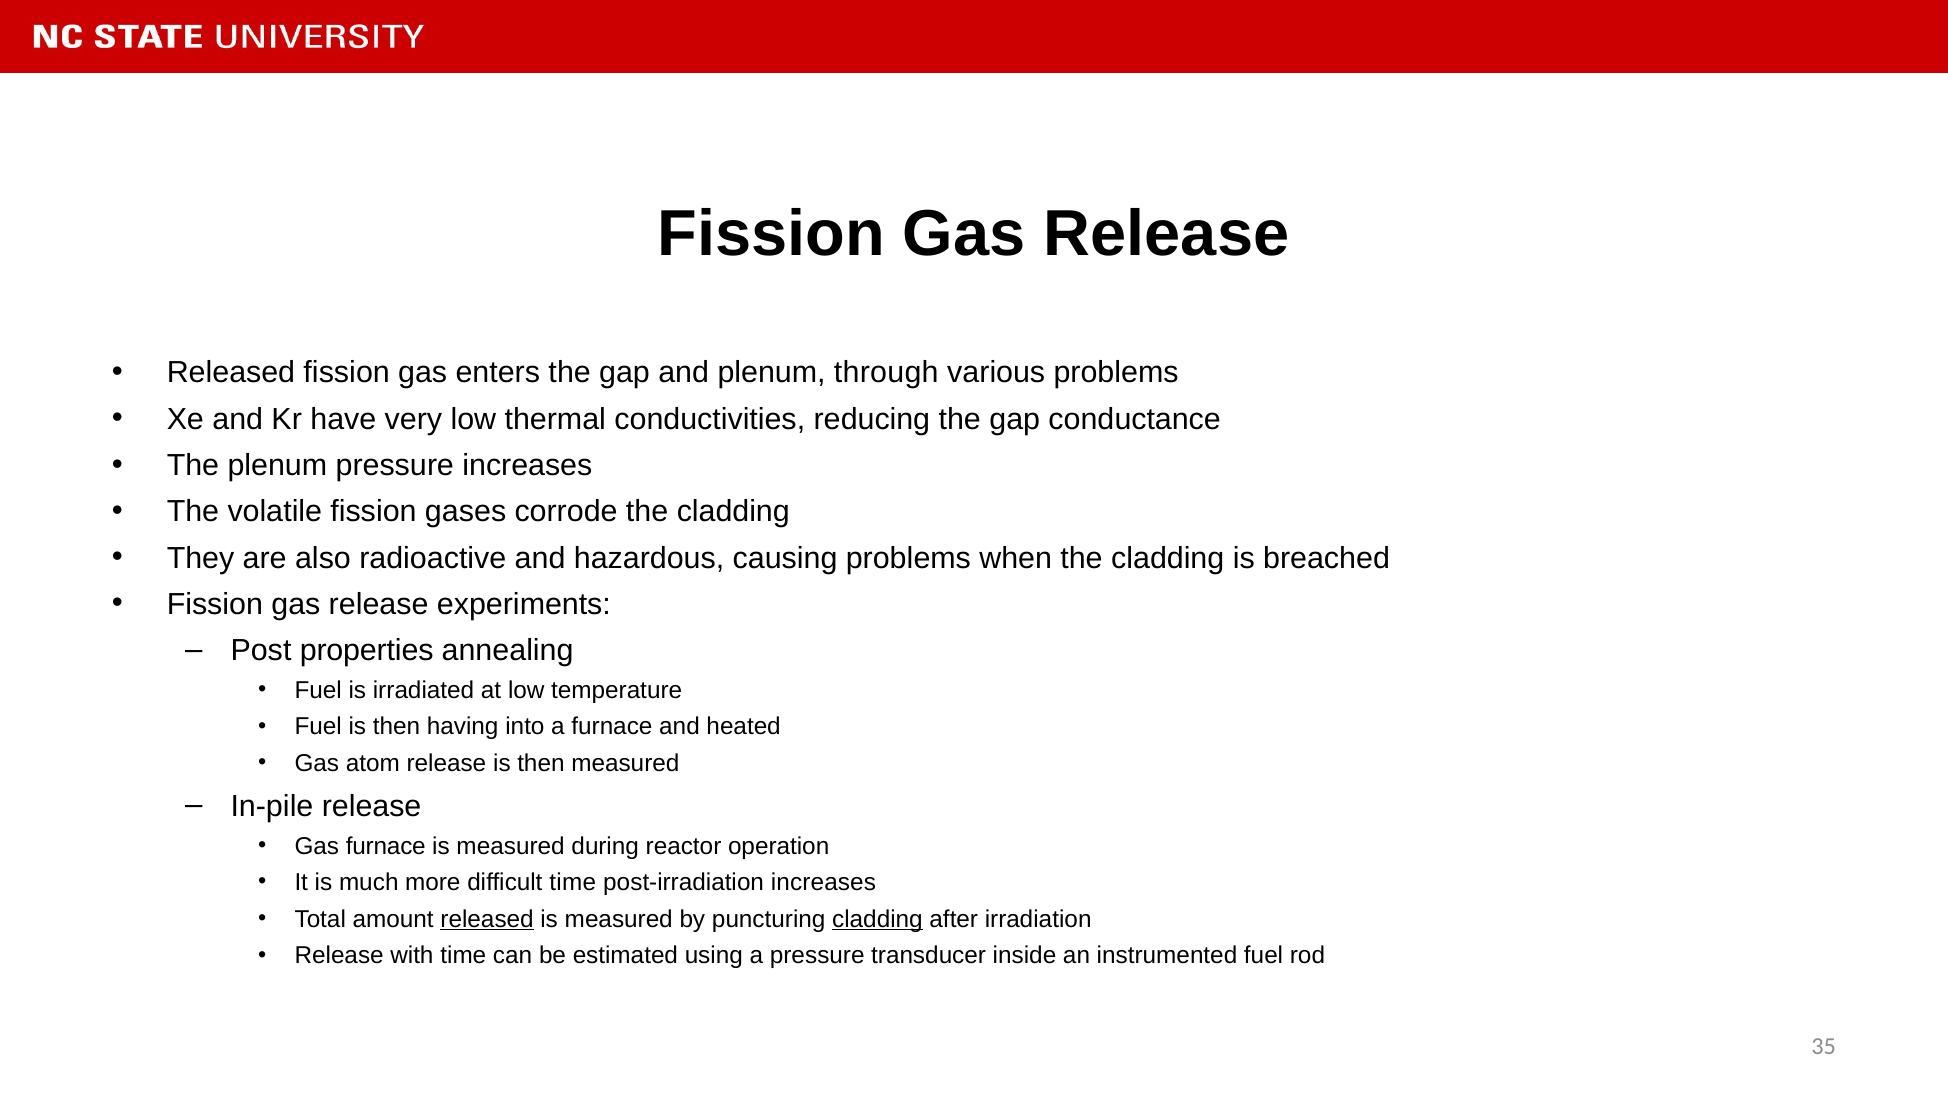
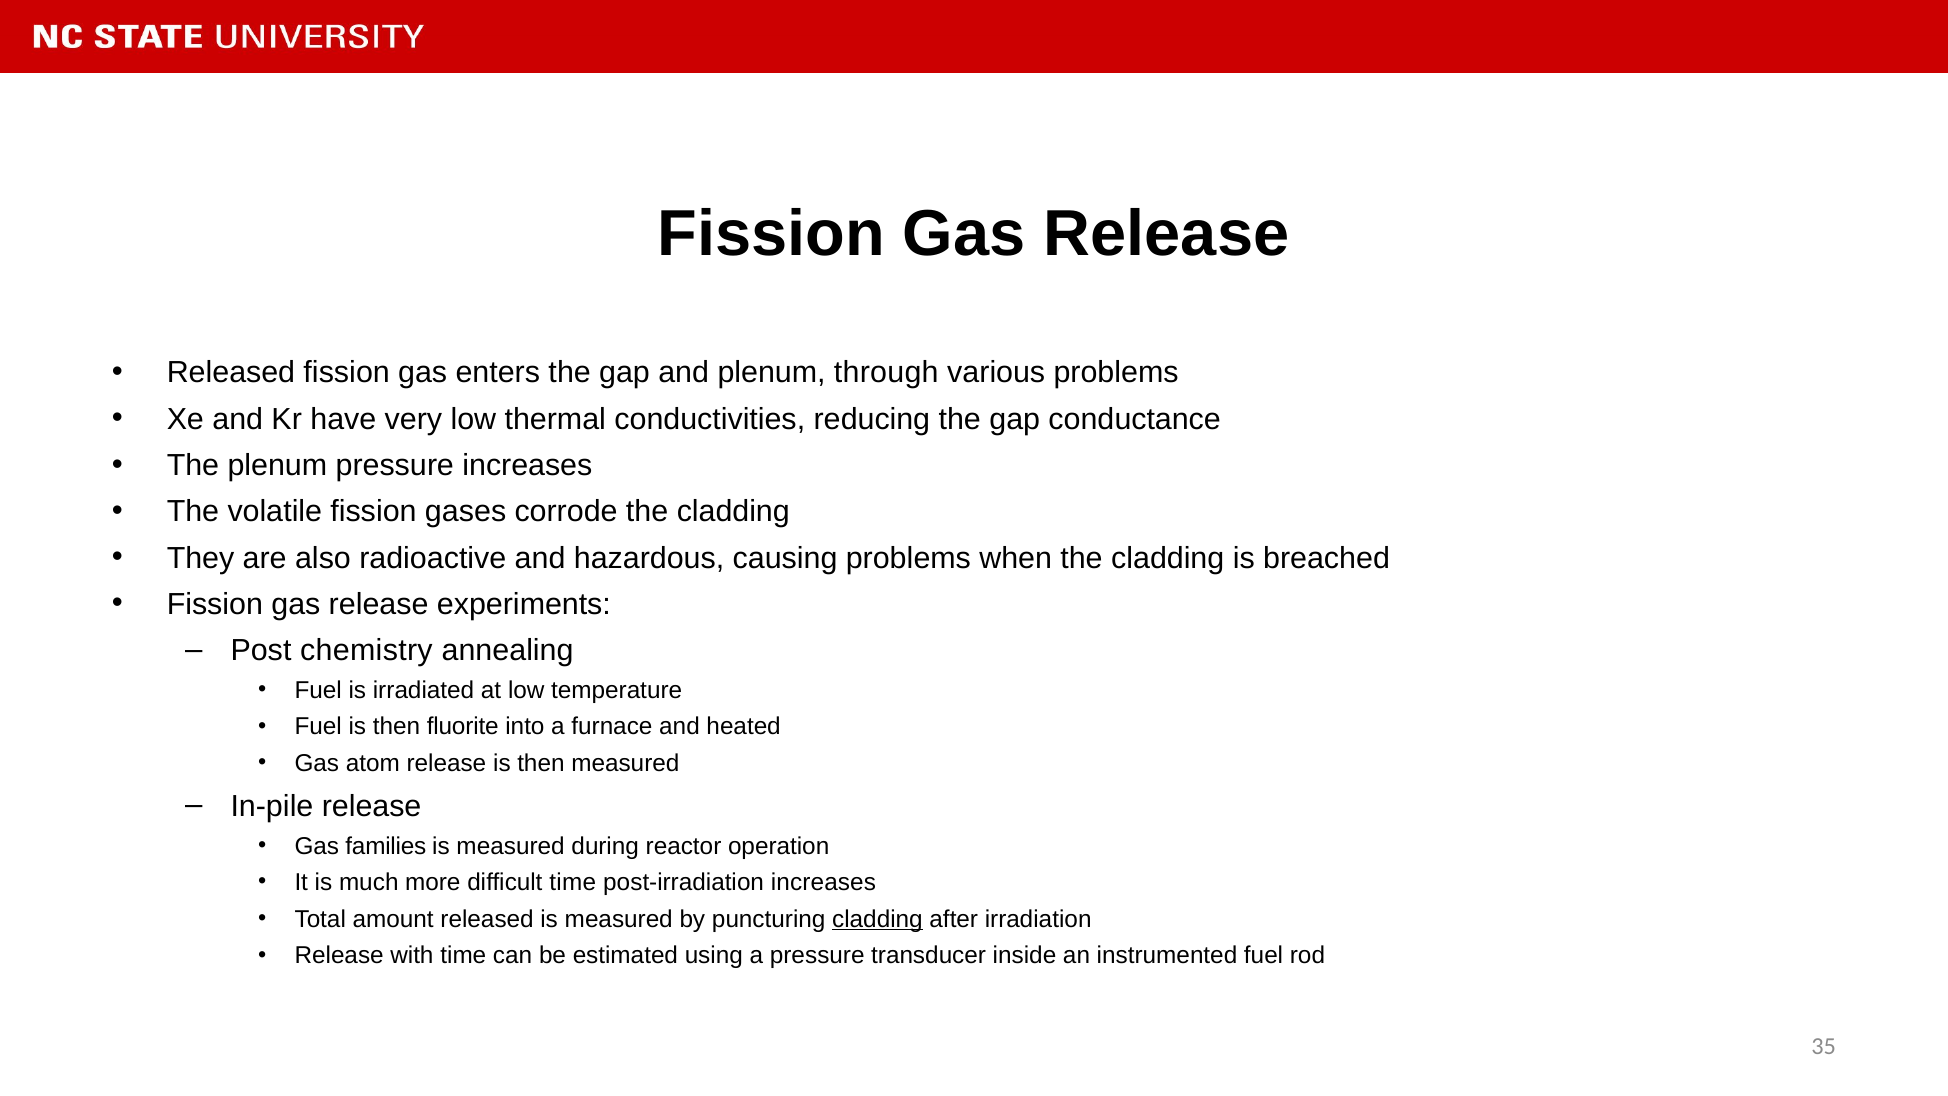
properties: properties -> chemistry
having: having -> fluorite
Gas furnace: furnace -> families
released at (487, 919) underline: present -> none
